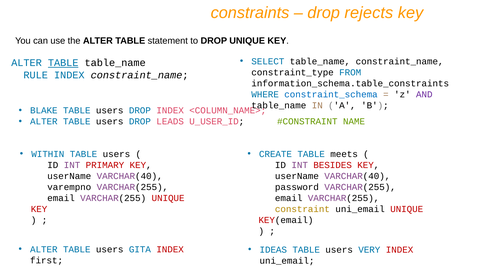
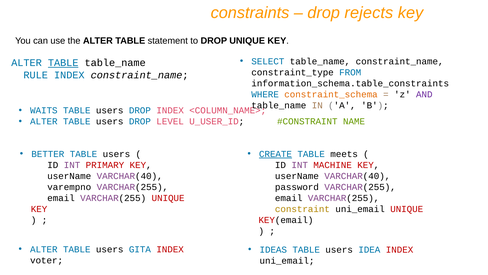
constraint_schema colour: blue -> orange
BLAKE: BLAKE -> WAITS
LEADS: LEADS -> LEVEL
WITHIN: WITHIN -> BETTER
CREATE underline: none -> present
BESIDES: BESIDES -> MACHINE
VERY: VERY -> IDEA
first: first -> voter
